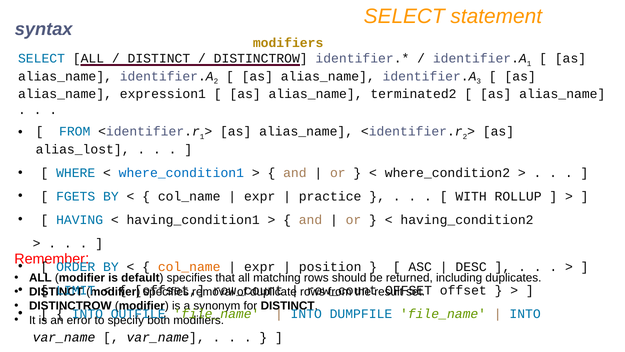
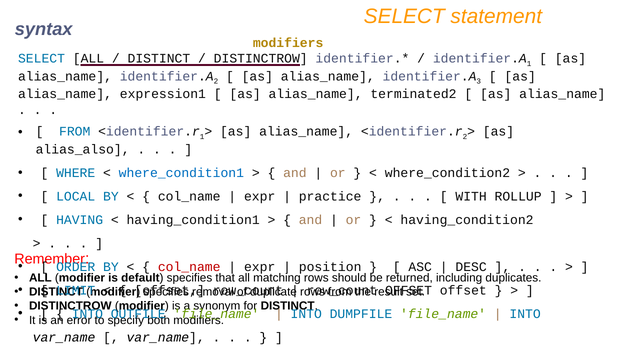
alias_lost: alias_lost -> alias_also
FGETS: FGETS -> LOCAL
col_name at (189, 266) colour: orange -> red
